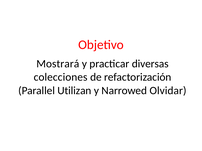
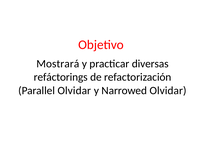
colecciones: colecciones -> refáctorings
Parallel Utilizan: Utilizan -> Olvidar
